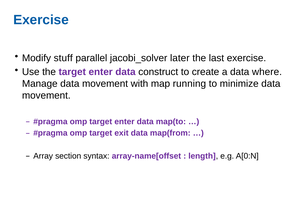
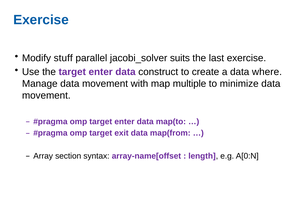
later: later -> suits
running: running -> multiple
